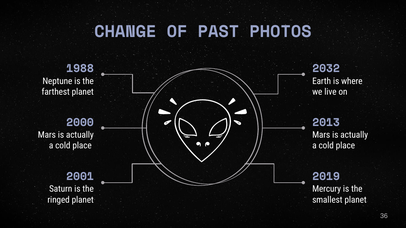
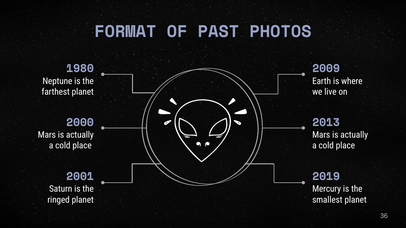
CHANGE: CHANGE -> FORMAT
1988: 1988 -> 1980
2032: 2032 -> 2009
